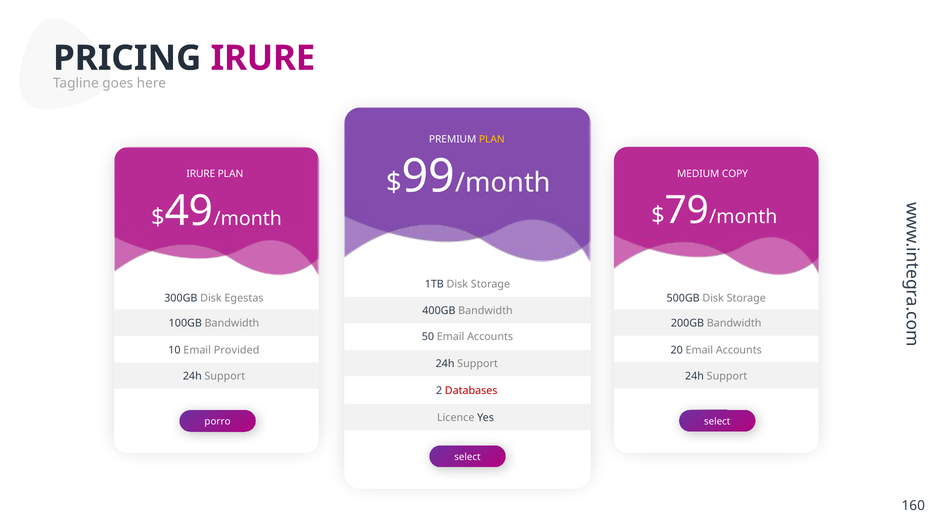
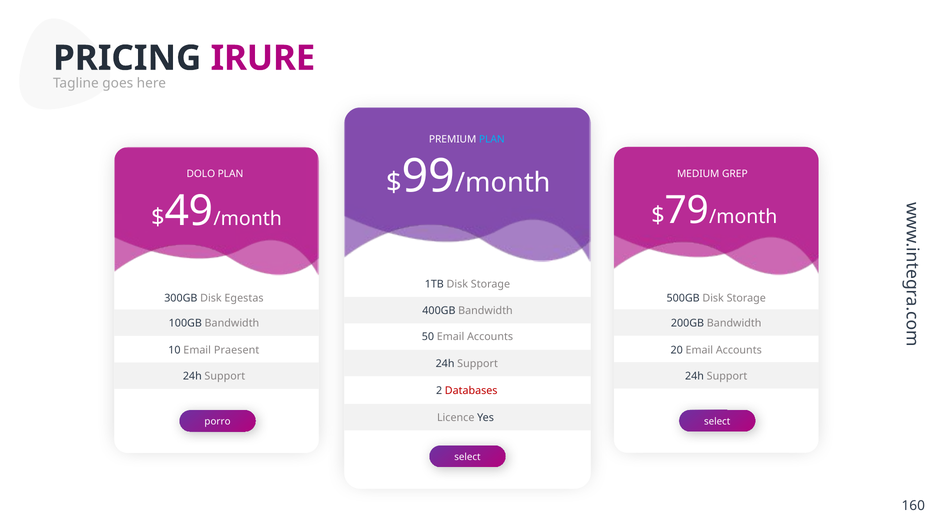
PLAN at (492, 139) colour: yellow -> light blue
COPY: COPY -> GREP
IRURE at (201, 174): IRURE -> DOLO
Provided: Provided -> Praesent
